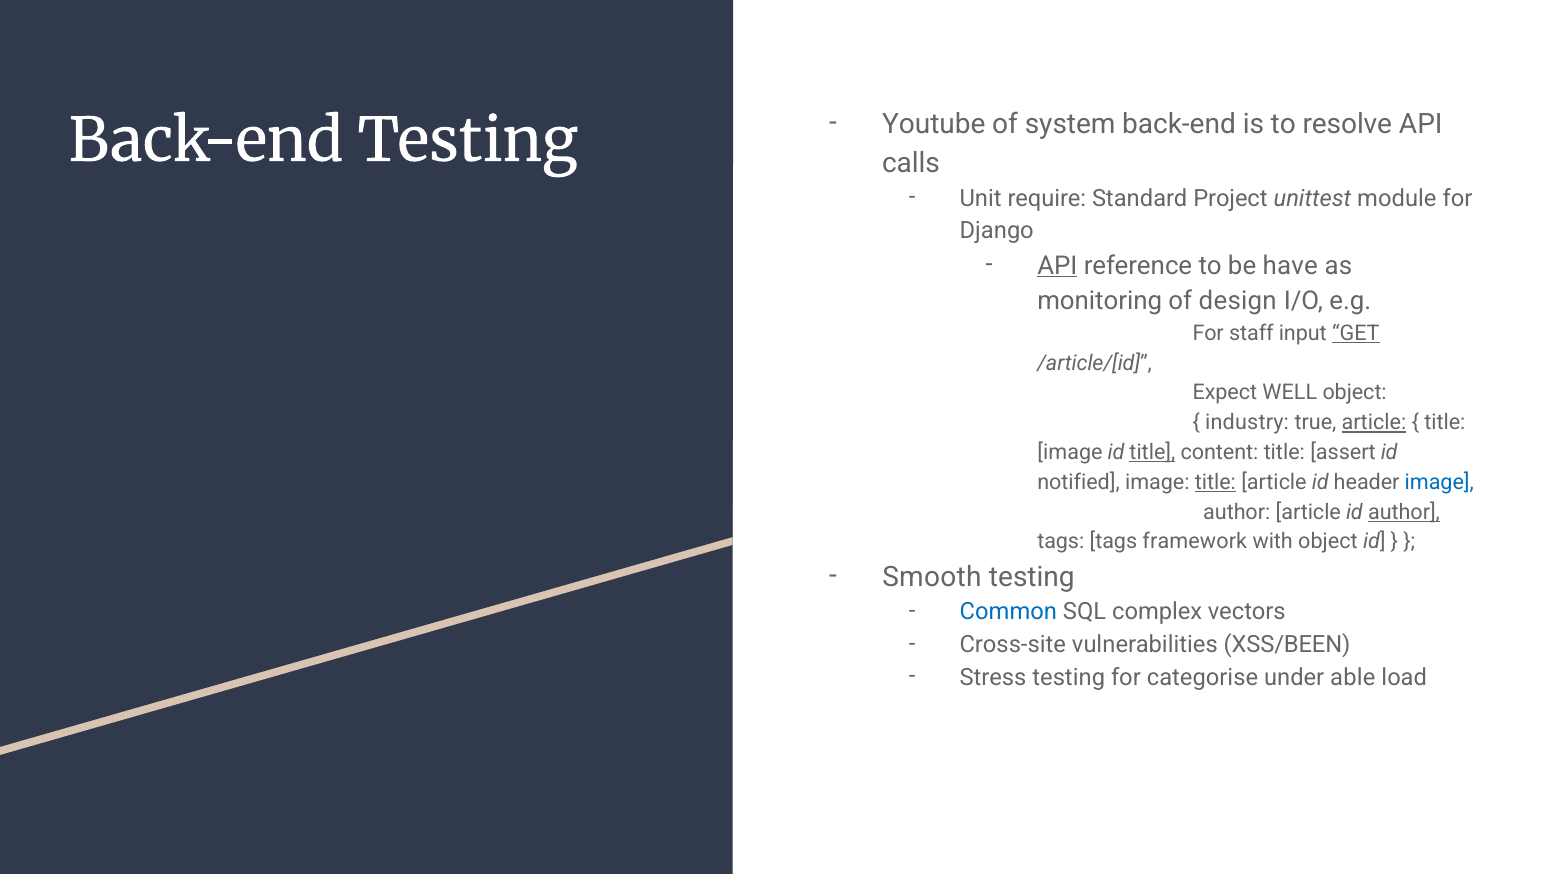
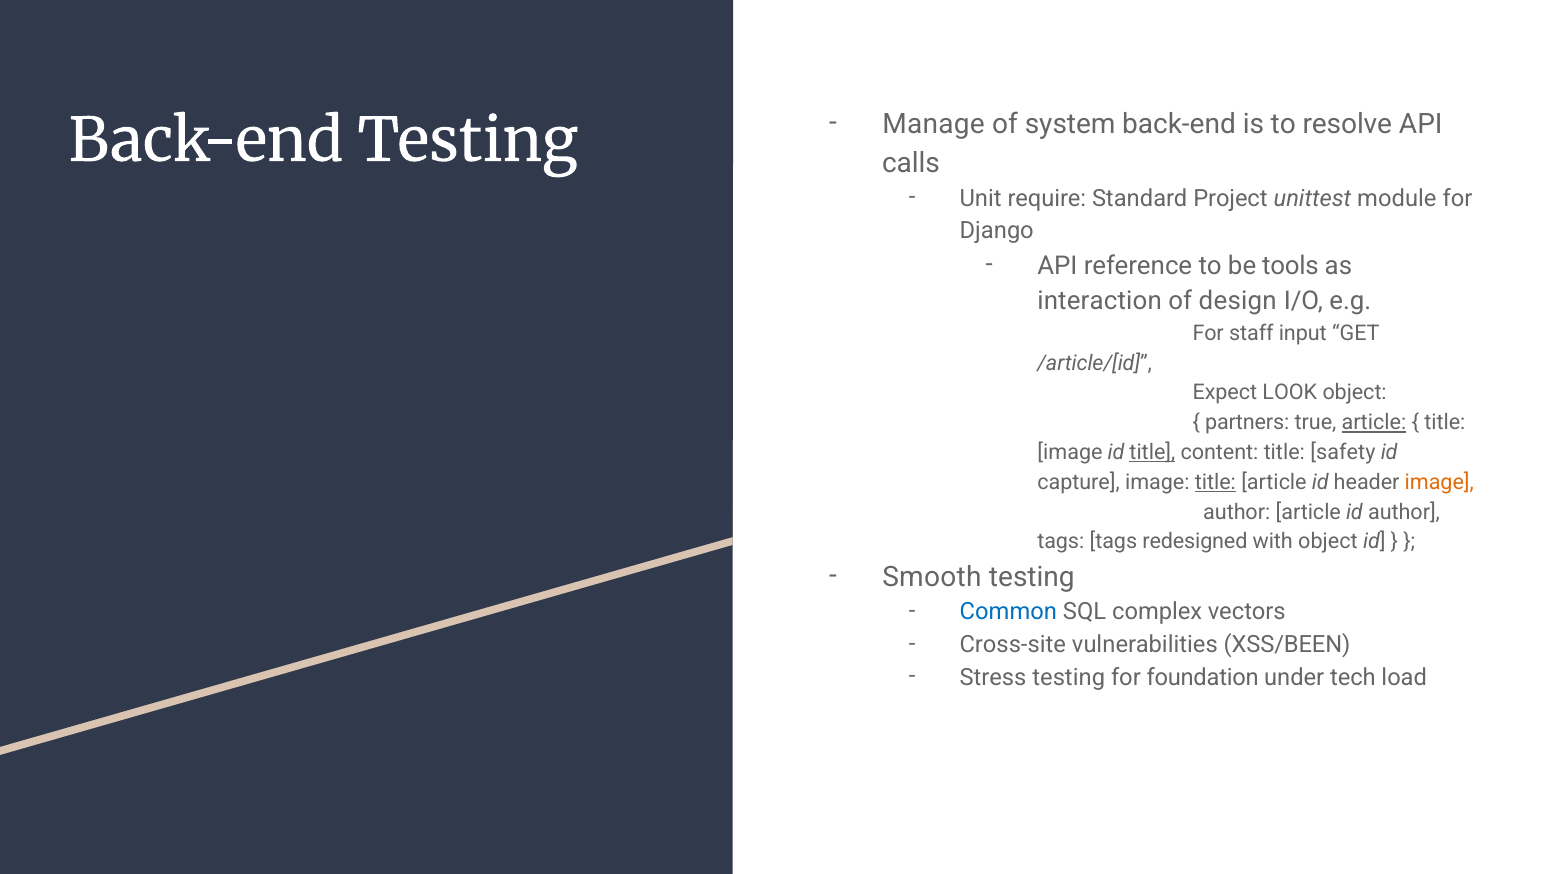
Youtube: Youtube -> Manage
API at (1057, 265) underline: present -> none
have: have -> tools
monitoring: monitoring -> interaction
GET underline: present -> none
WELL: WELL -> LOOK
industry: industry -> partners
assert: assert -> safety
notified: notified -> capture
image at (1439, 482) colour: blue -> orange
author at (1404, 512) underline: present -> none
framework: framework -> redesigned
categorise: categorise -> foundation
able: able -> tech
